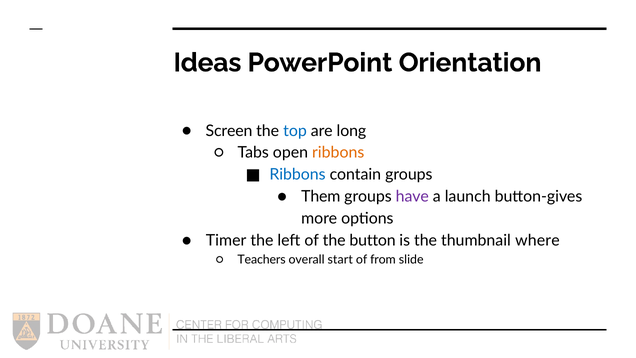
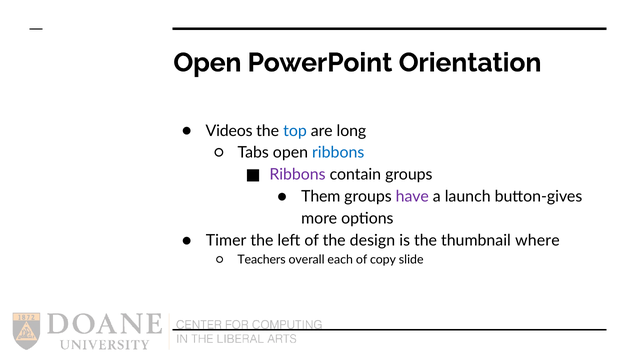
Ideas at (207, 63): Ideas -> Open
Screen: Screen -> Videos
ribbons at (338, 153) colour: orange -> blue
Ribbons at (297, 175) colour: blue -> purple
button: button -> design
start: start -> each
from: from -> copy
